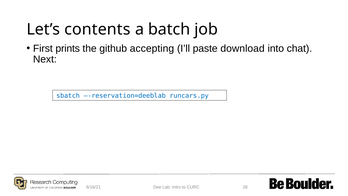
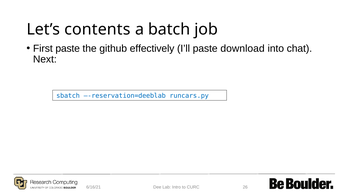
First prints: prints -> paste
accepting: accepting -> effectively
